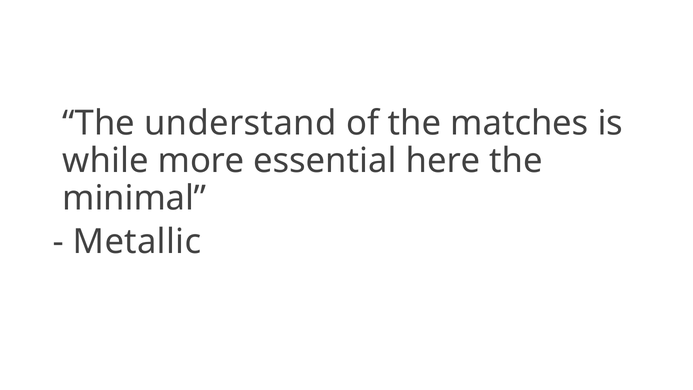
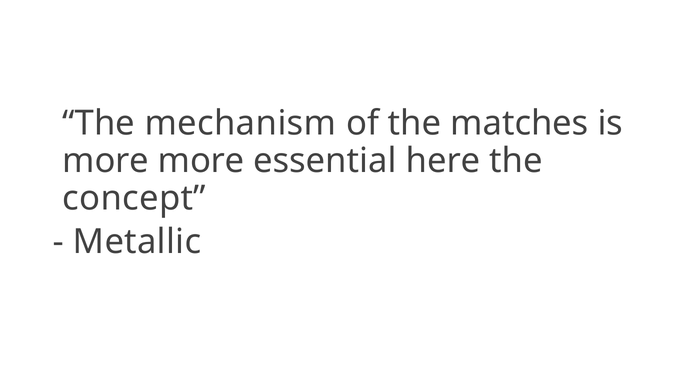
understand: understand -> mechanism
while at (106, 161): while -> more
minimal: minimal -> concept
